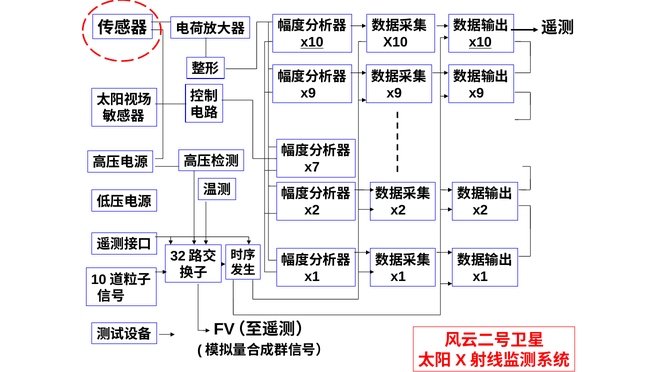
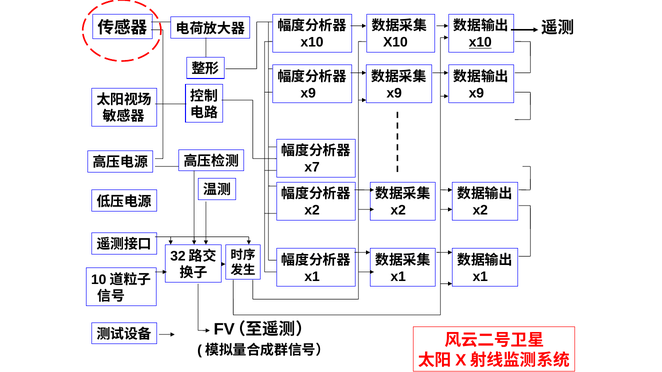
x10 at (312, 42) underline: present -> none
